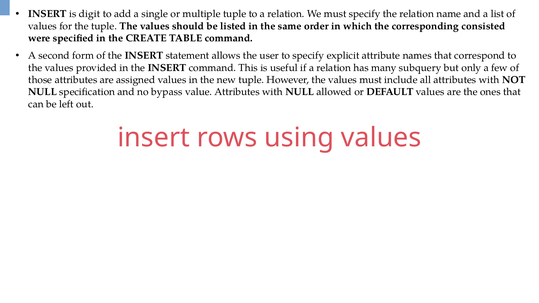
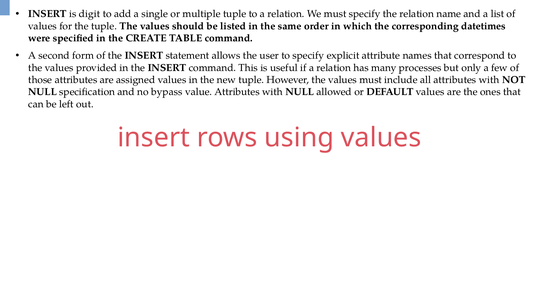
consisted: consisted -> datetimes
subquery: subquery -> processes
